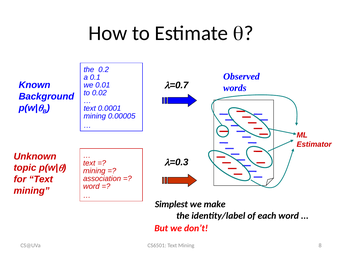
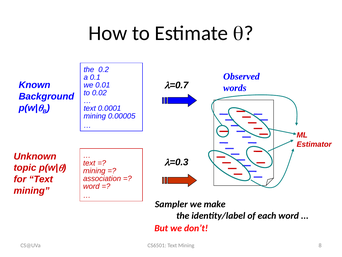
Simplest: Simplest -> Sampler
